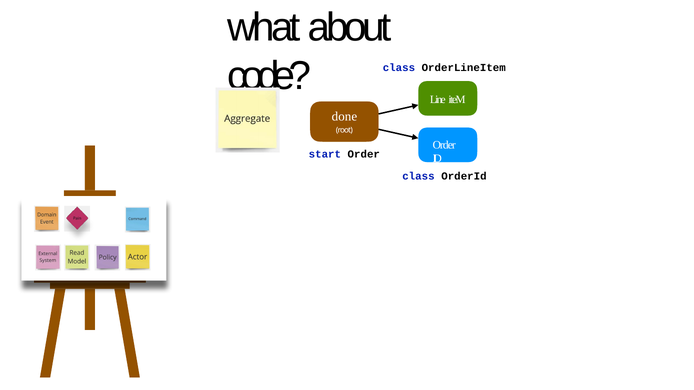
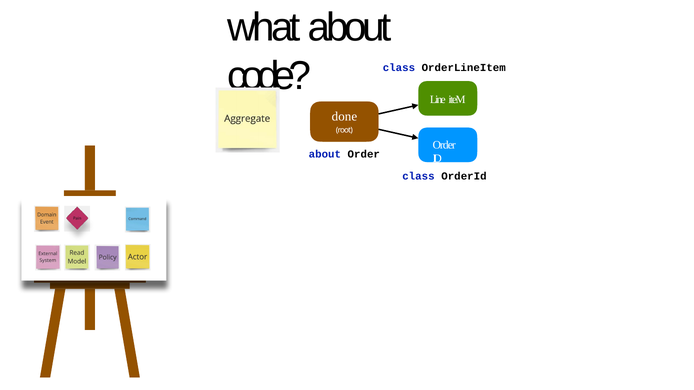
start at (325, 155): start -> about
